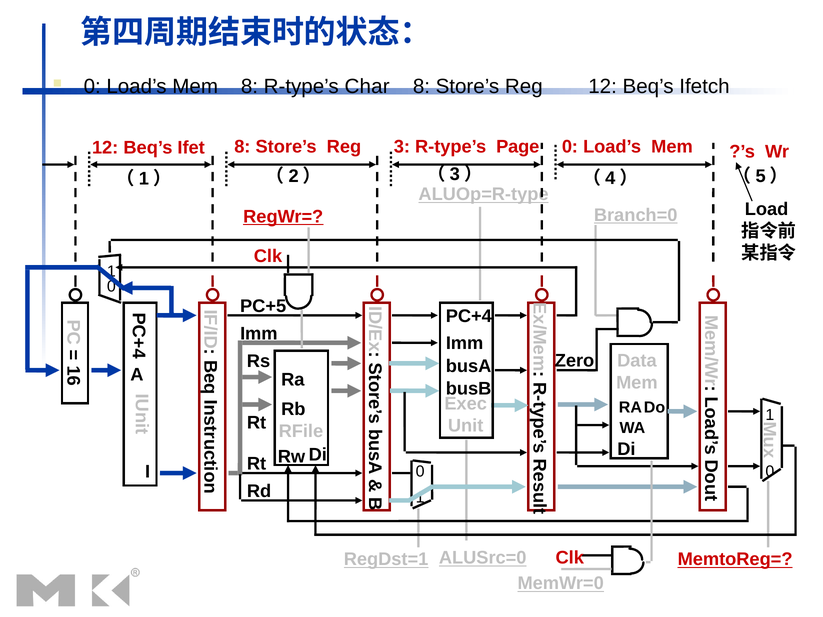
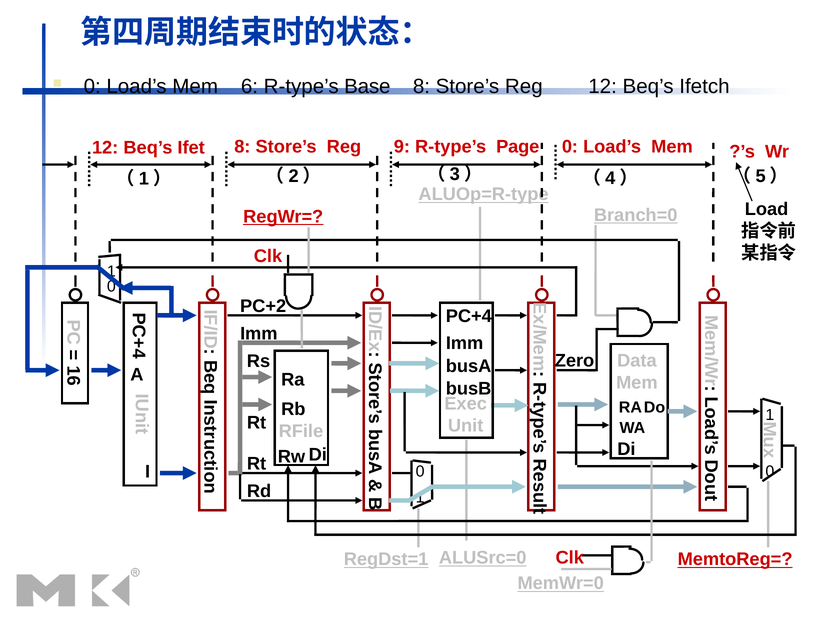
Mem 8: 8 -> 6
Char: Char -> Base
3: 3 -> 9
PC+5: PC+5 -> PC+2
